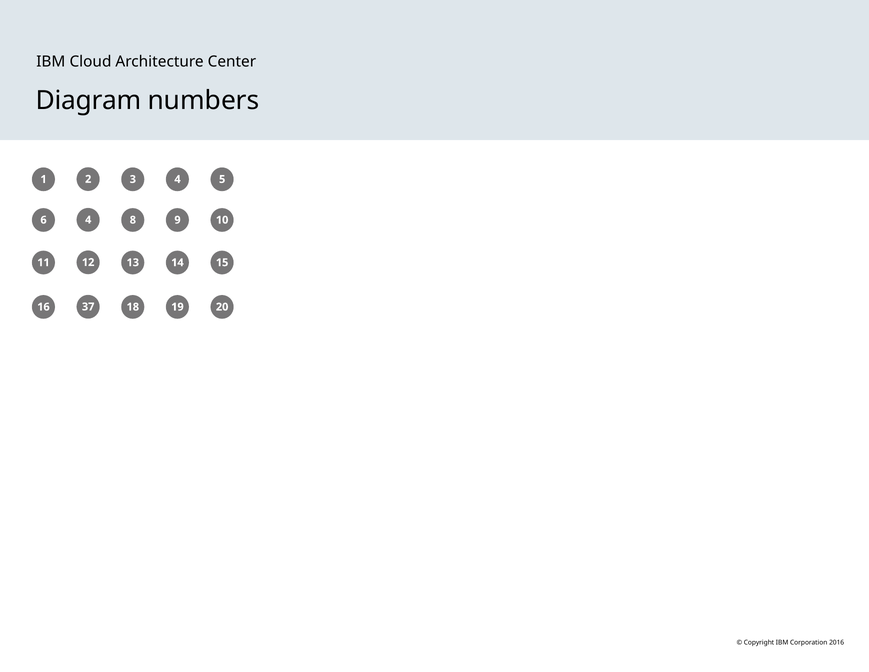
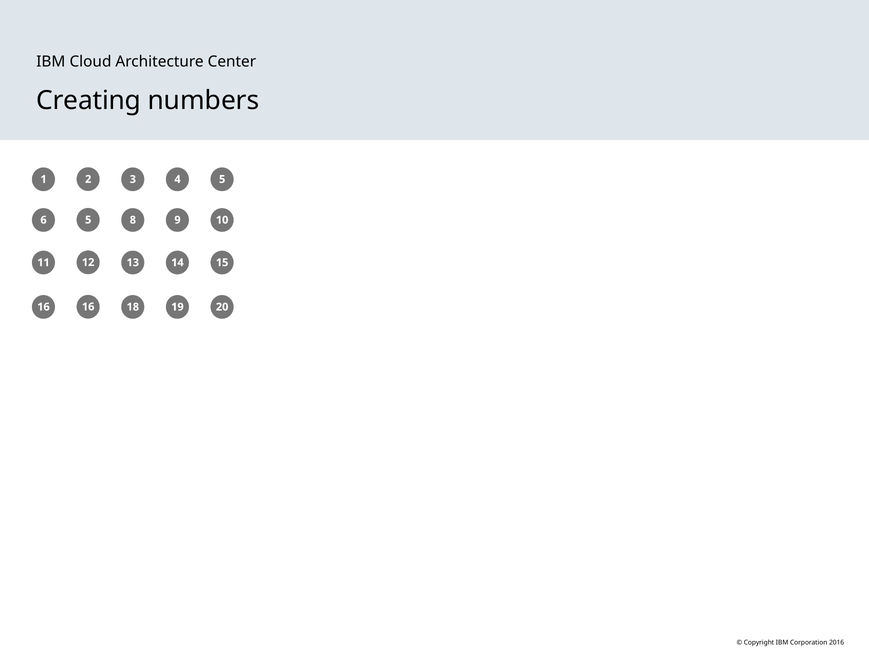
Diagram: Diagram -> Creating
6 4: 4 -> 5
16 37: 37 -> 16
